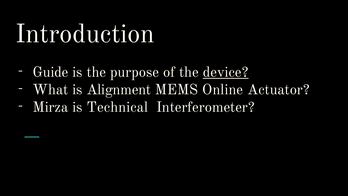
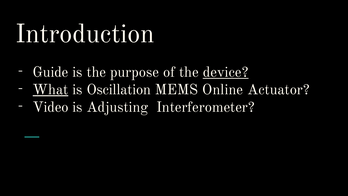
What underline: none -> present
Alignment: Alignment -> Oscillation
Mirza: Mirza -> Video
Technical: Technical -> Adjusting
